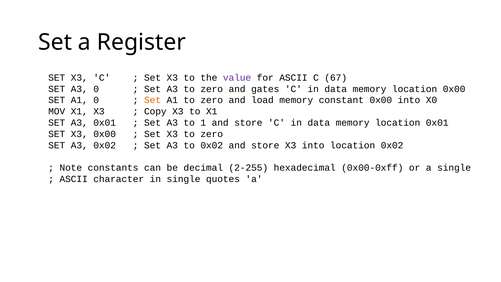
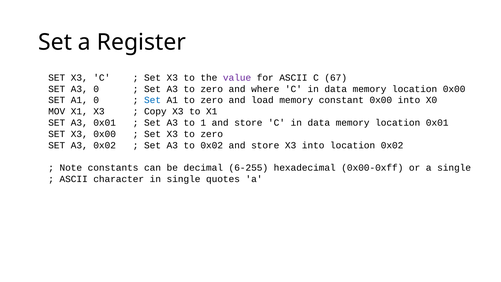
gates: gates -> where
Set at (153, 100) colour: orange -> blue
2-255: 2-255 -> 6-255
